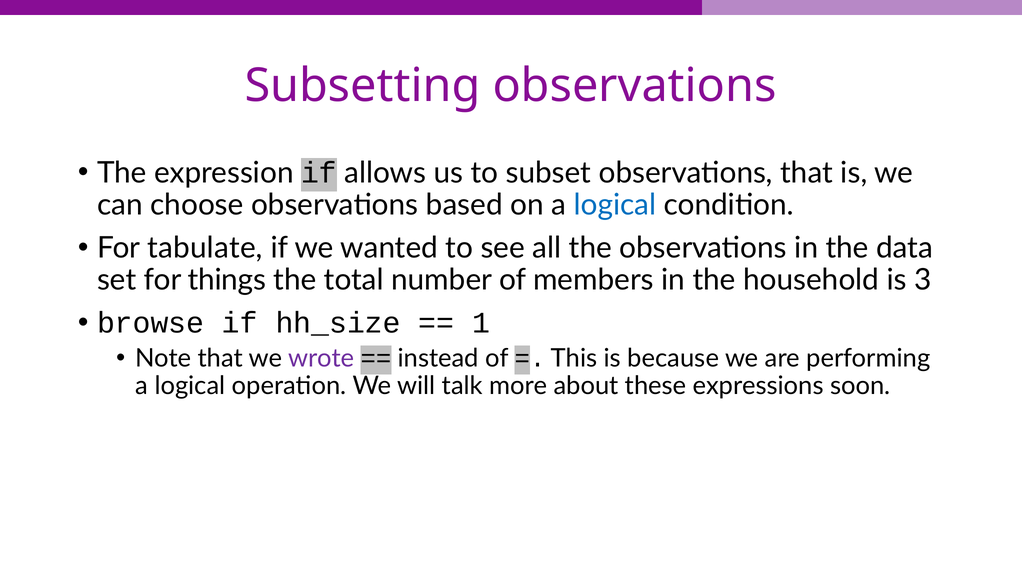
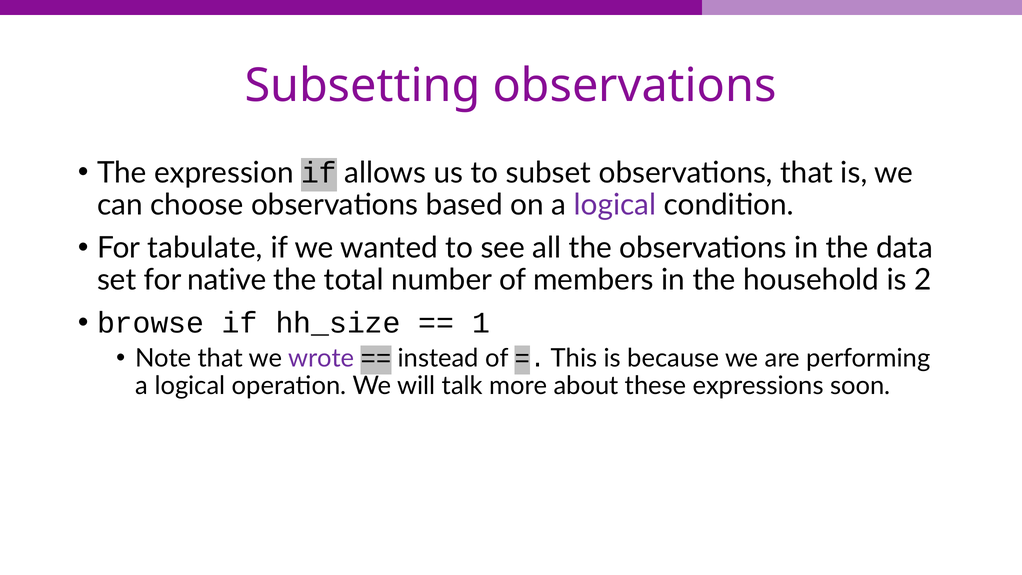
logical at (615, 205) colour: blue -> purple
things: things -> native
3: 3 -> 2
